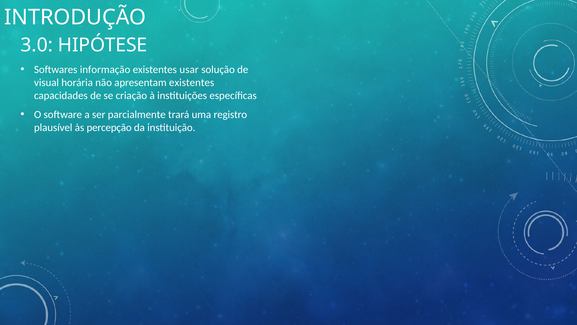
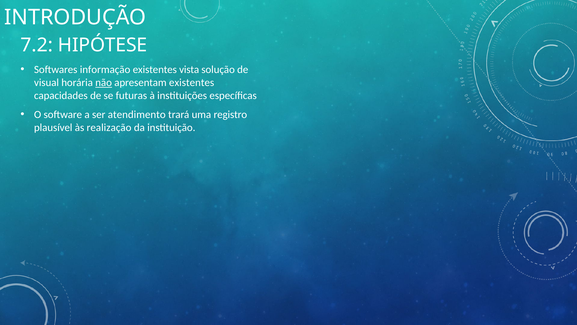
3.0: 3.0 -> 7.2
usar: usar -> vista
não underline: none -> present
criação: criação -> futuras
parcialmente: parcialmente -> atendimento
percepção: percepção -> realização
